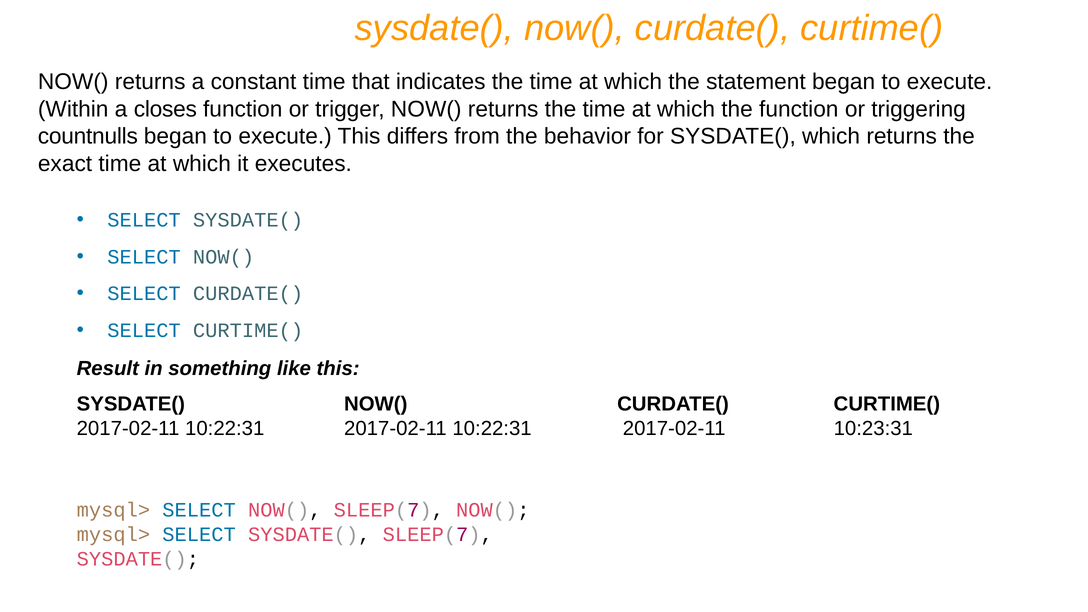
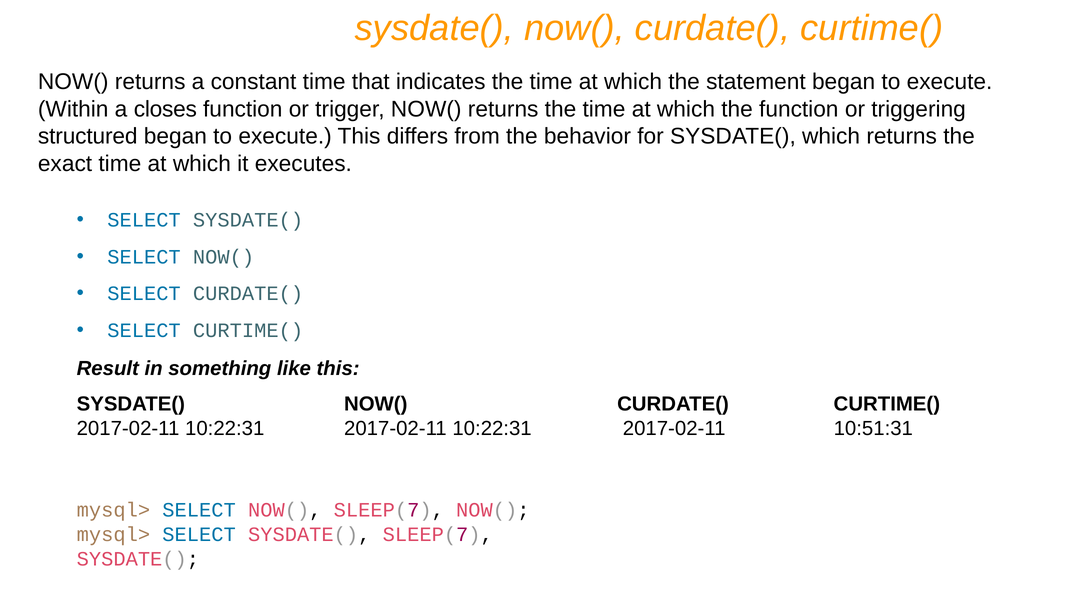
countnulls: countnulls -> structured
10:23:31: 10:23:31 -> 10:51:31
